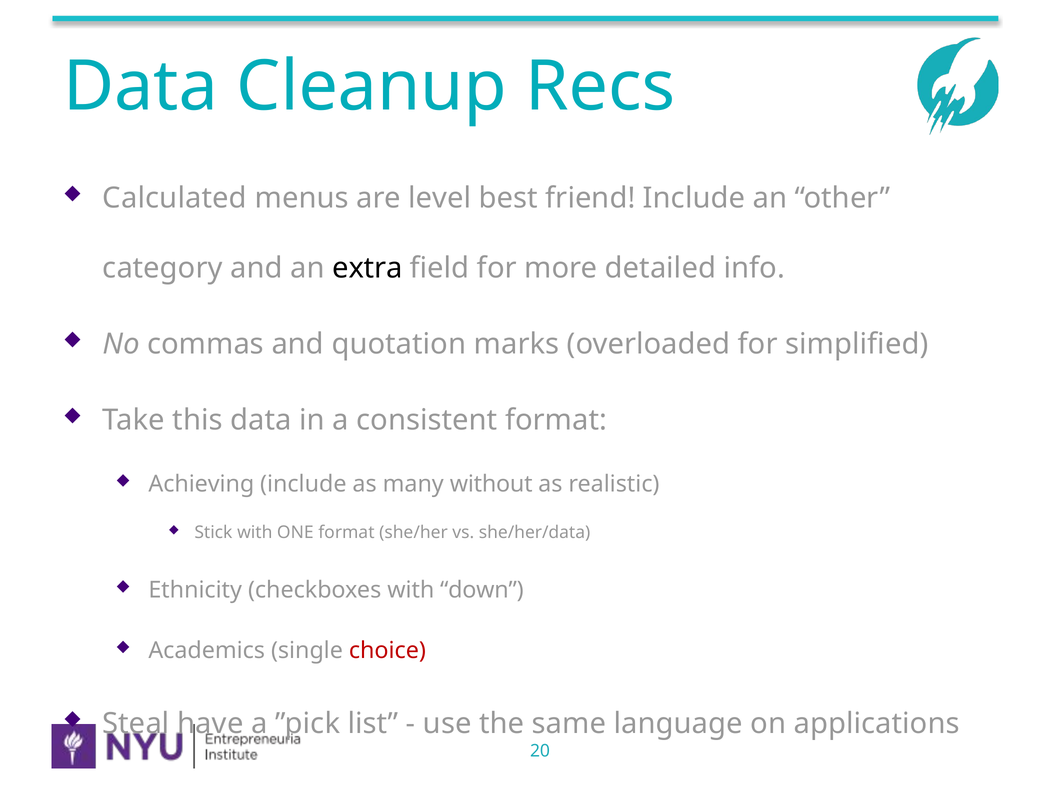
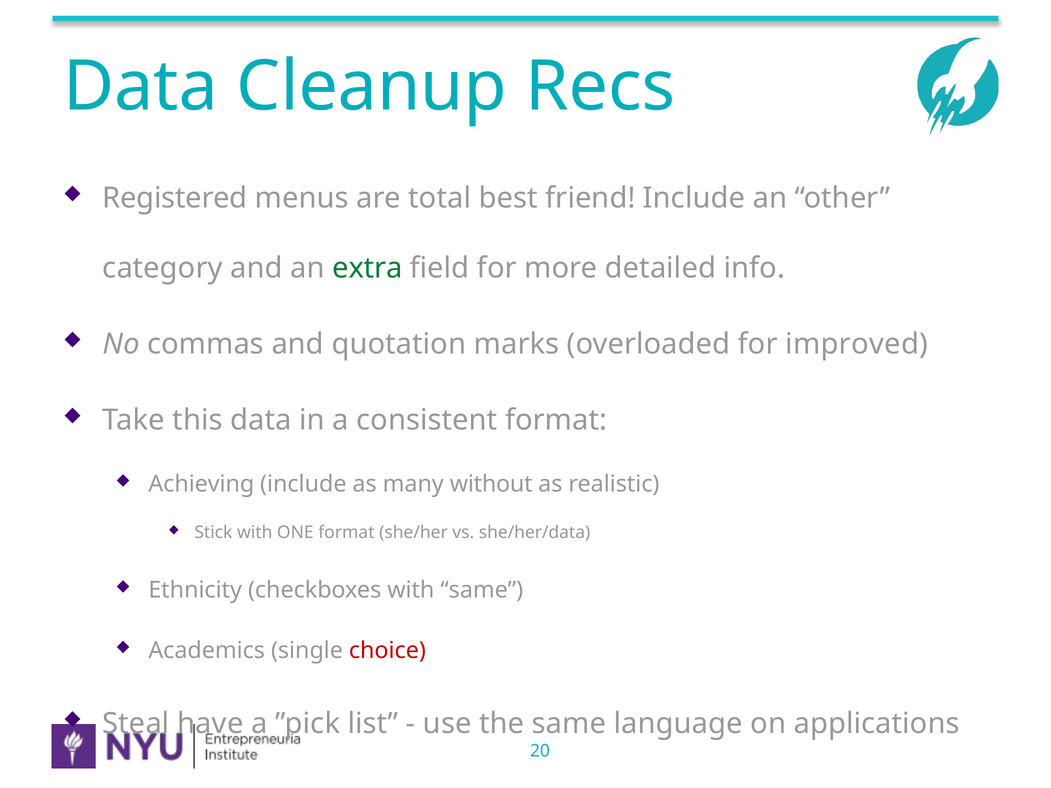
Calculated: Calculated -> Registered
level: level -> total
extra colour: black -> green
simplified: simplified -> improved
with down: down -> same
